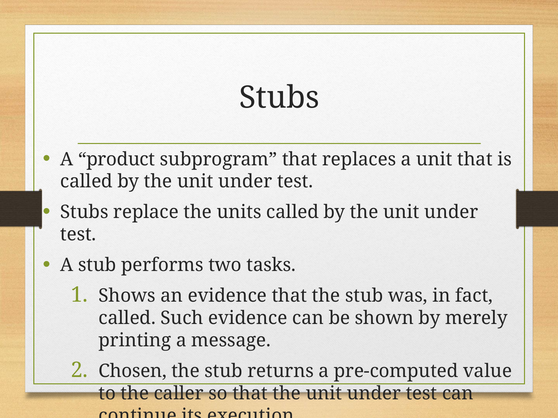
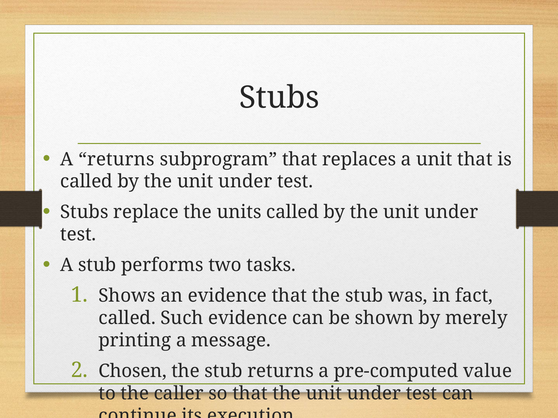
A product: product -> returns
